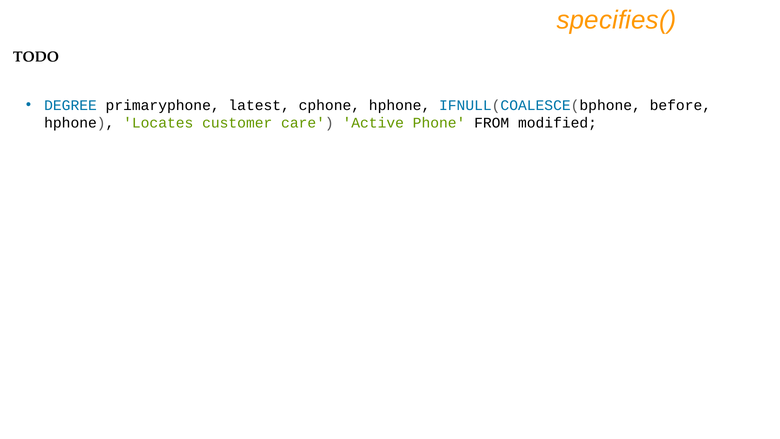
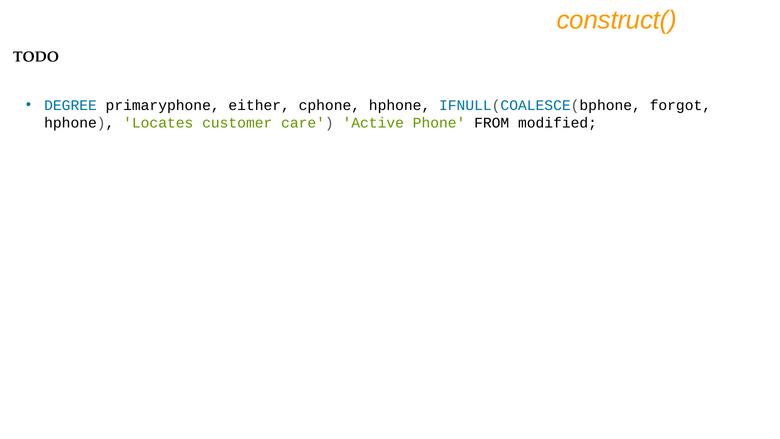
specifies(: specifies( -> construct(
latest: latest -> either
before: before -> forgot
